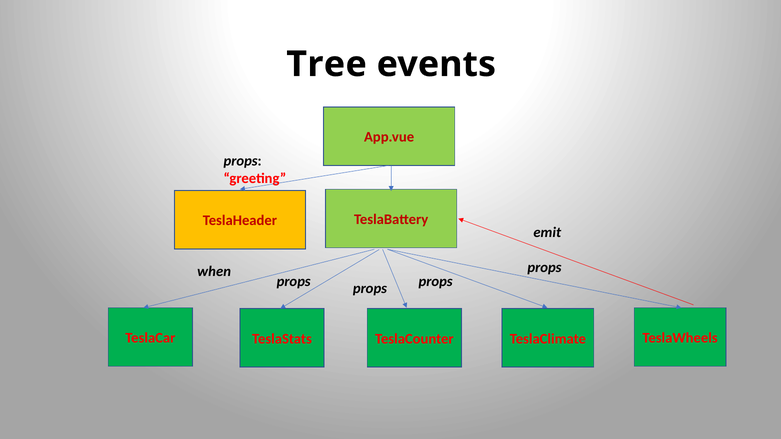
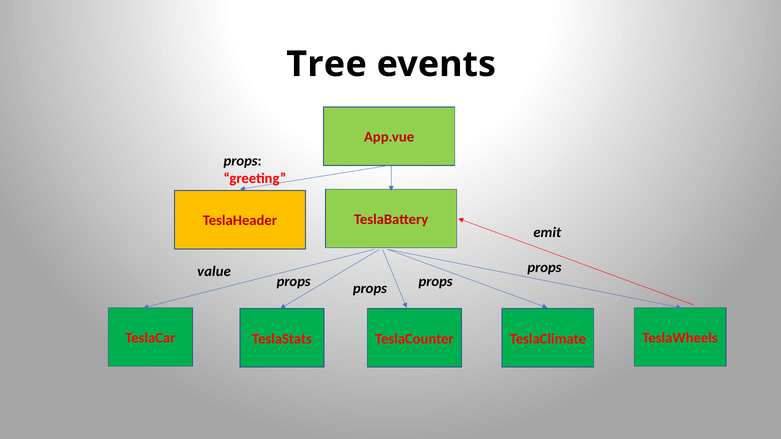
when: when -> value
